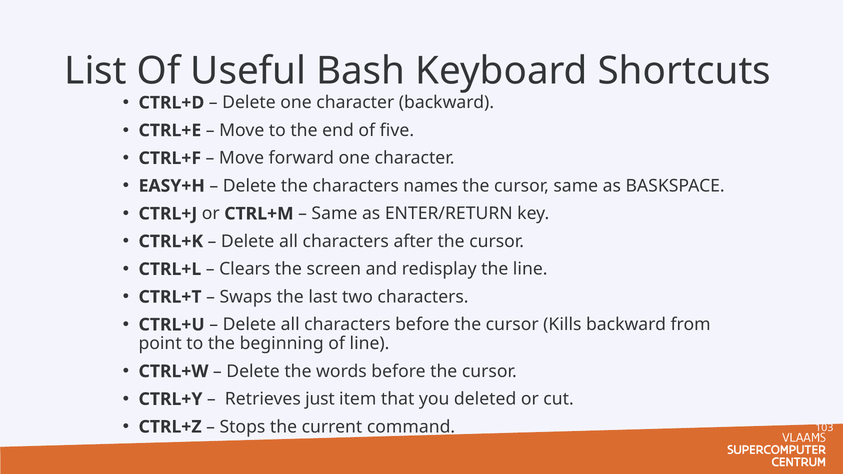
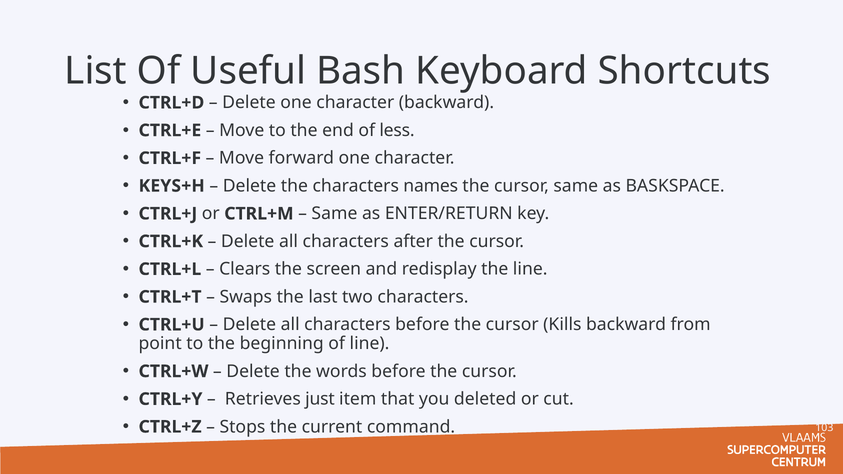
five: five -> less
EASY+H: EASY+H -> KEYS+H
